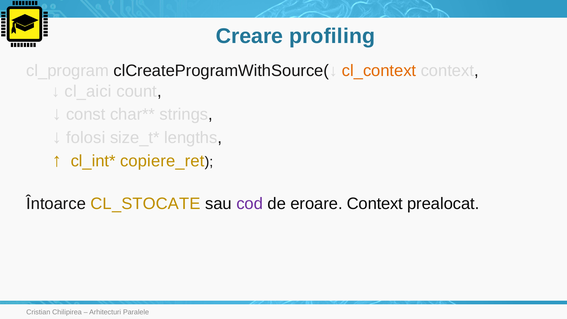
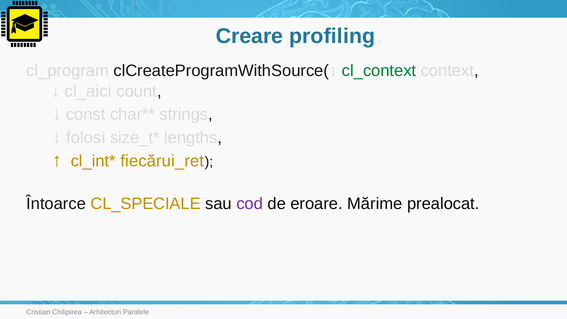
cl_context colour: orange -> green
copiere_ret: copiere_ret -> fiecărui_ret
CL_STOCATE: CL_STOCATE -> CL_SPECIALE
eroare Context: Context -> Mărime
